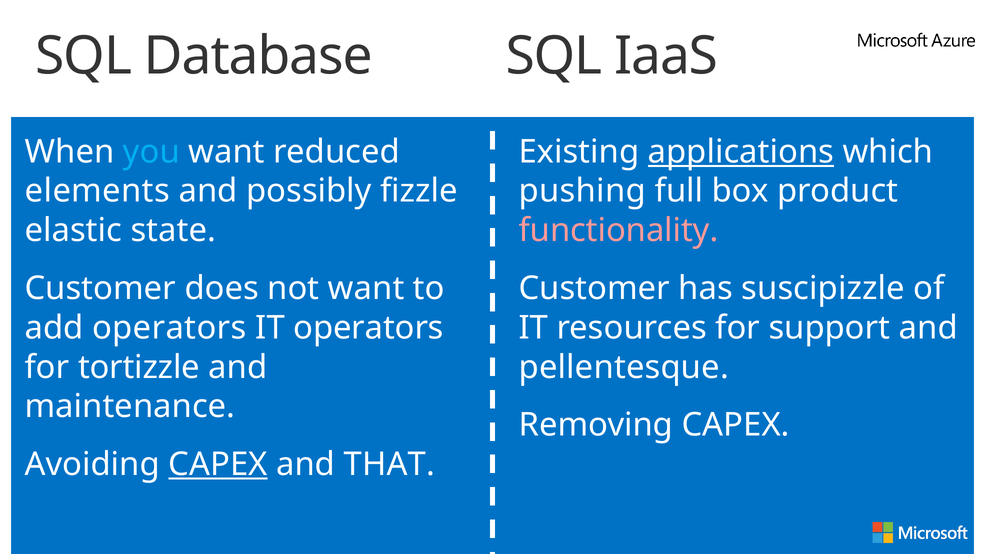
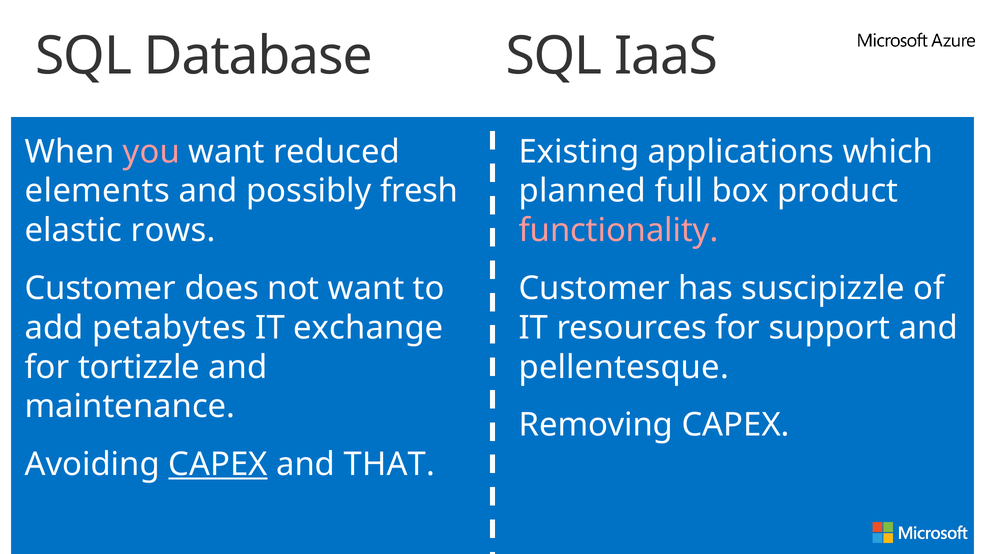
you colour: light blue -> pink
applications underline: present -> none
fizzle: fizzle -> fresh
pushing: pushing -> planned
state: state -> rows
add operators: operators -> petabytes
IT operators: operators -> exchange
